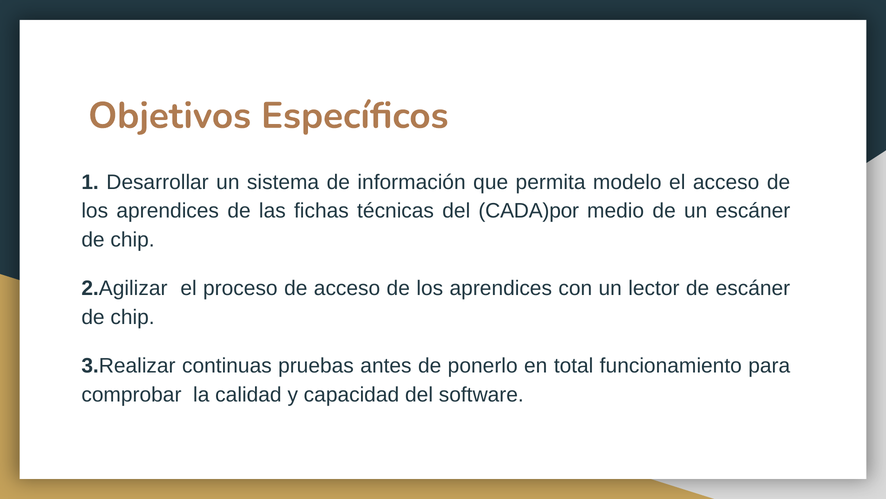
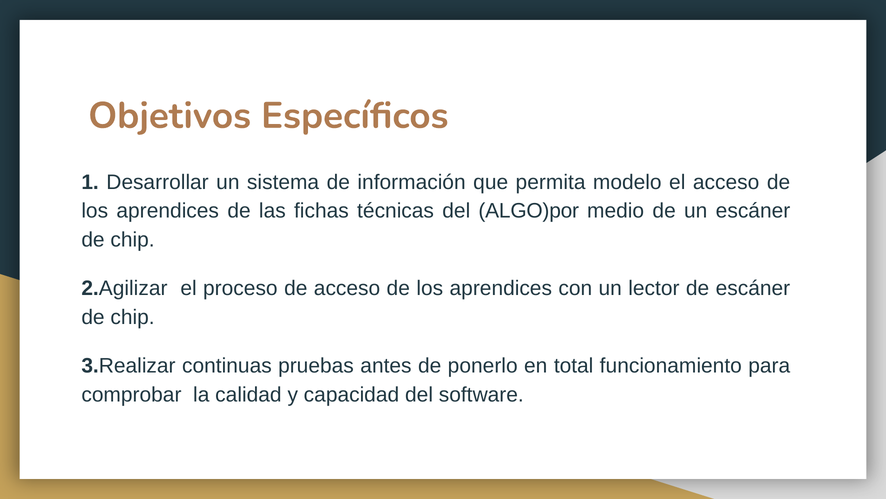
CADA)por: CADA)por -> ALGO)por
